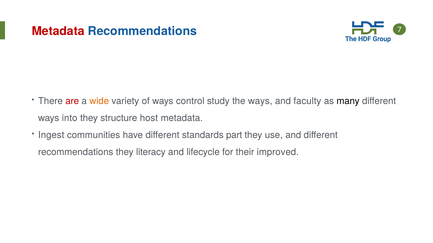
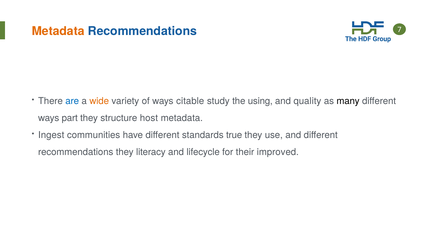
Metadata at (58, 31) colour: red -> orange
are colour: red -> blue
control: control -> citable
the ways: ways -> using
faculty: faculty -> quality
into: into -> part
part: part -> true
